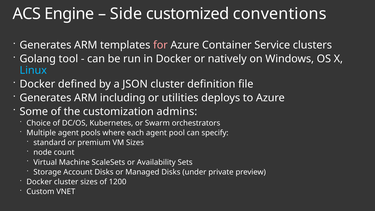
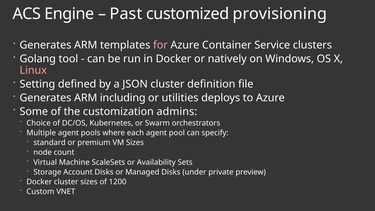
Side: Side -> Past
conventions: conventions -> provisioning
Linux colour: light blue -> pink
Docker at (37, 84): Docker -> Setting
